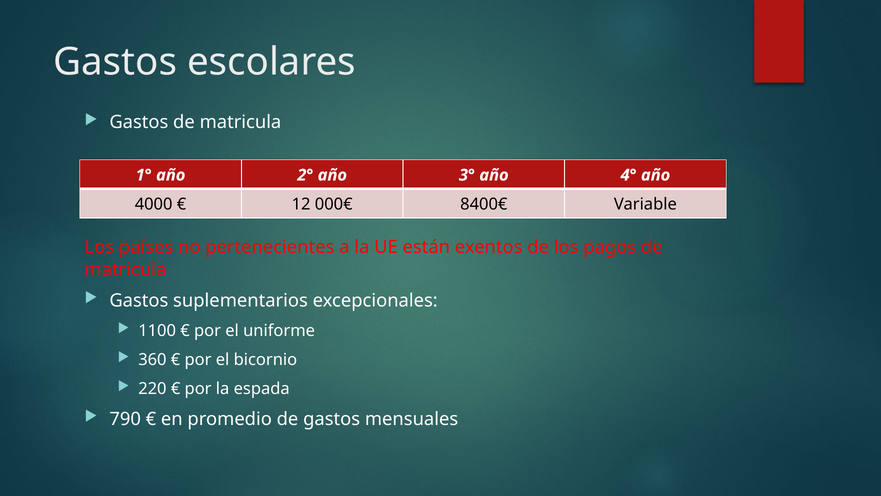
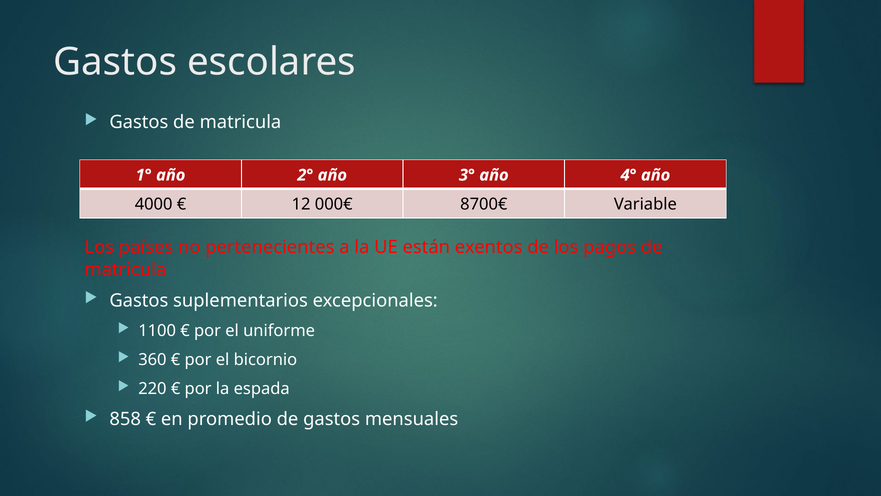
8400€: 8400€ -> 8700€
790: 790 -> 858
